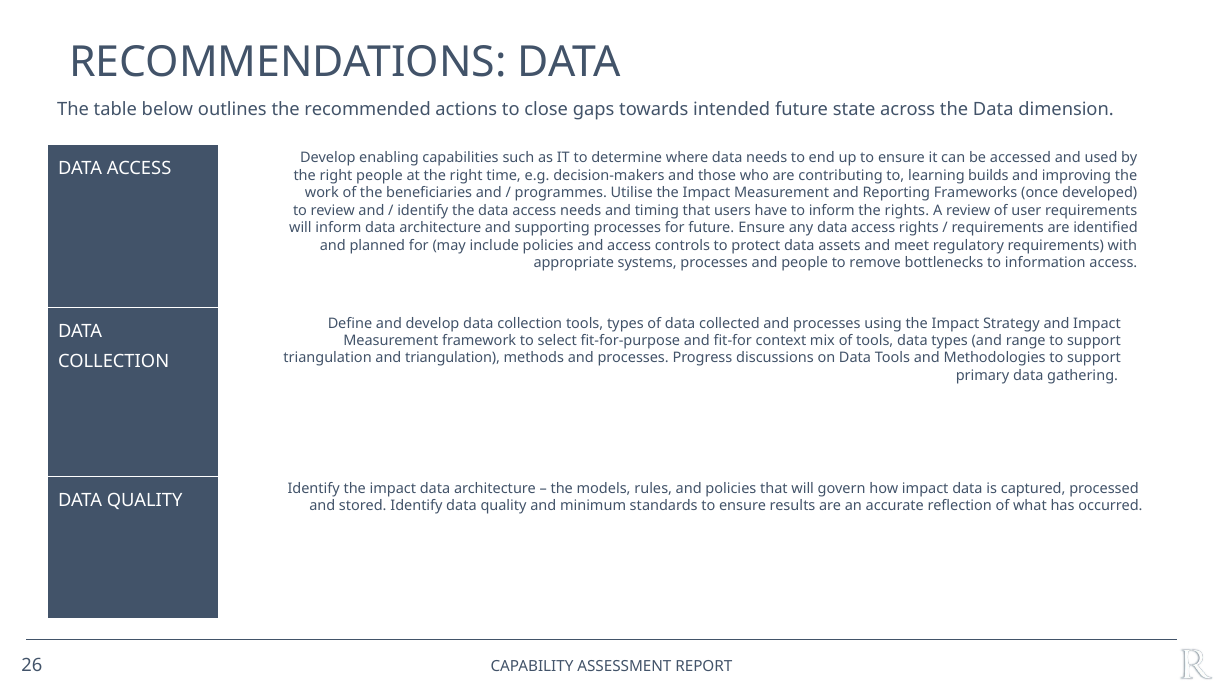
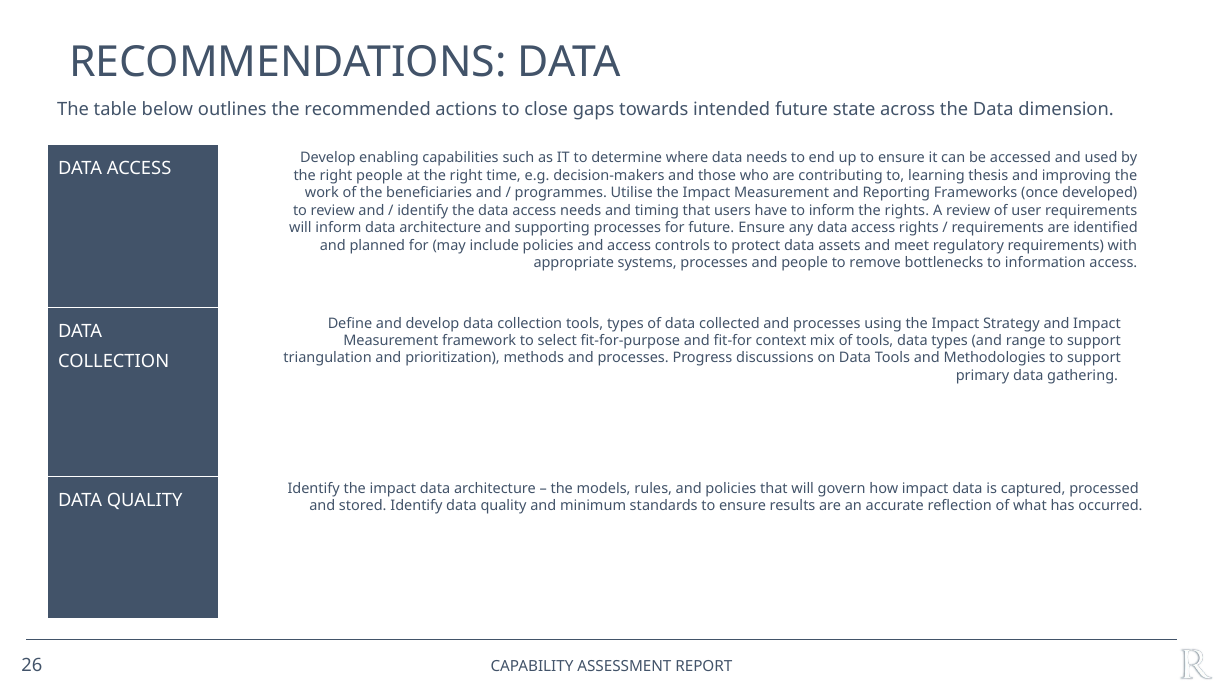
builds: builds -> thesis
and triangulation: triangulation -> prioritization
